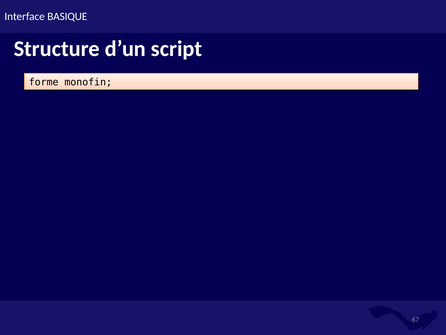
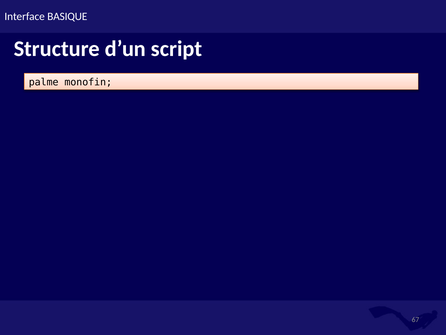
forme: forme -> palme
